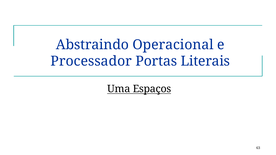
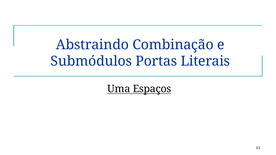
Operacional: Operacional -> Combinação
Processador: Processador -> Submódulos
